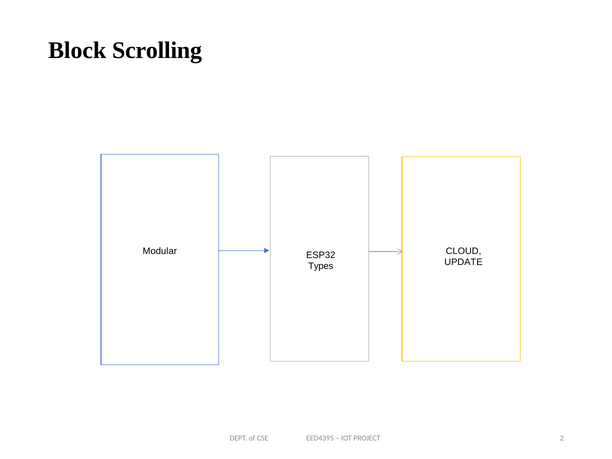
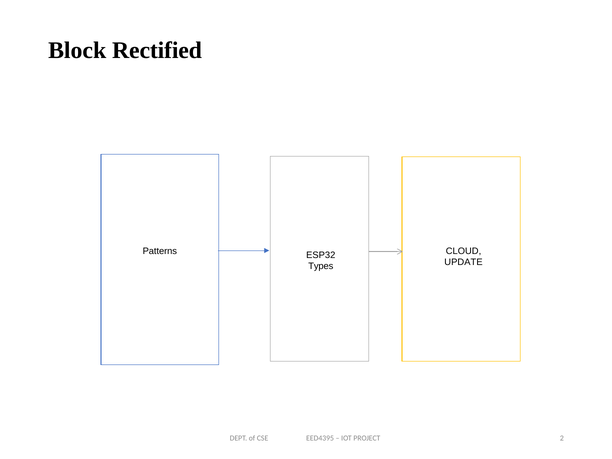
Scrolling: Scrolling -> Rectified
Modular: Modular -> Patterns
